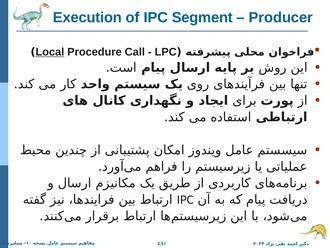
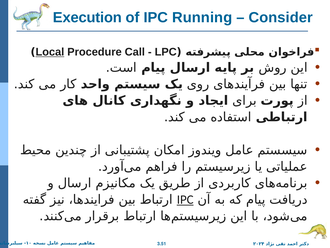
Segment: Segment -> Running
Producer: Producer -> Consider
IPC at (185, 199) underline: none -> present
